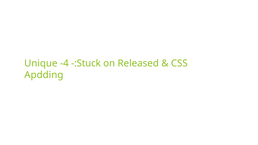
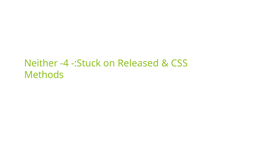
Unique: Unique -> Neither
Apdding: Apdding -> Methods
